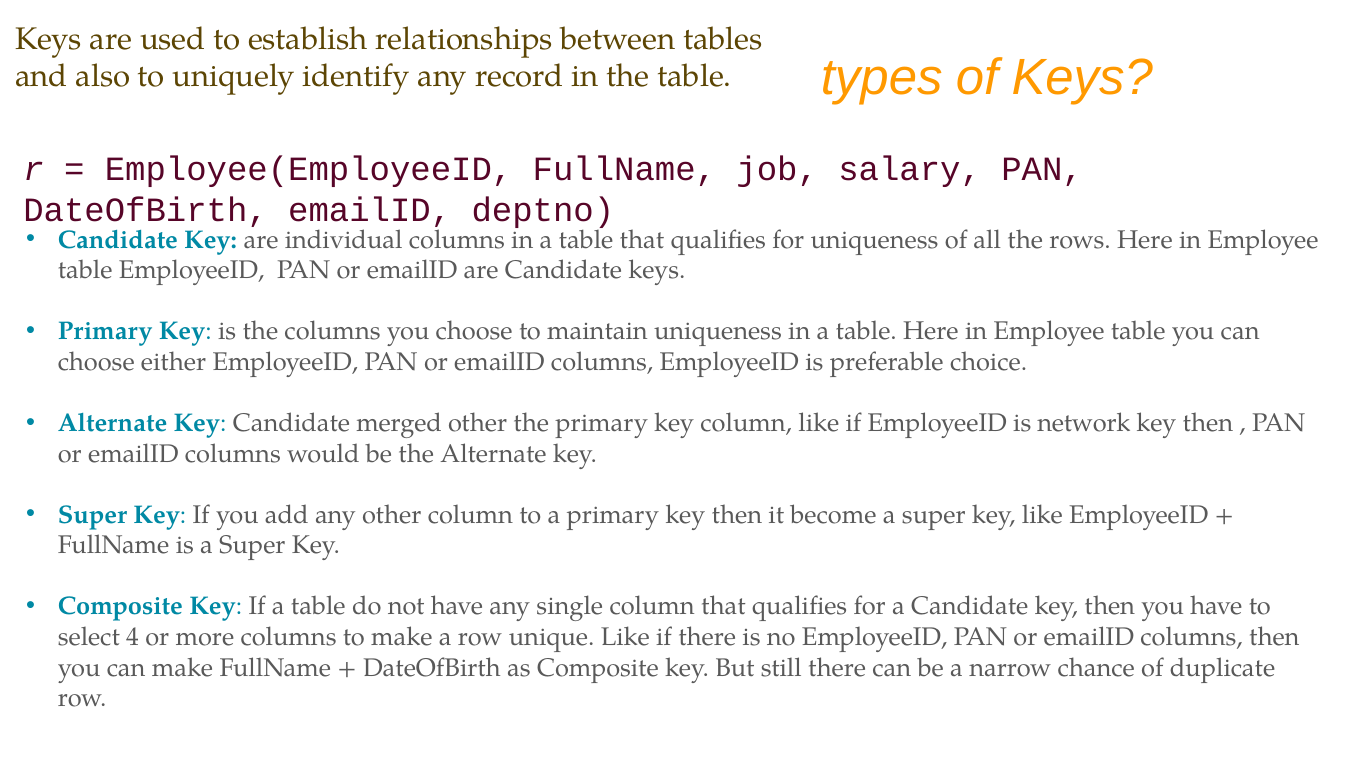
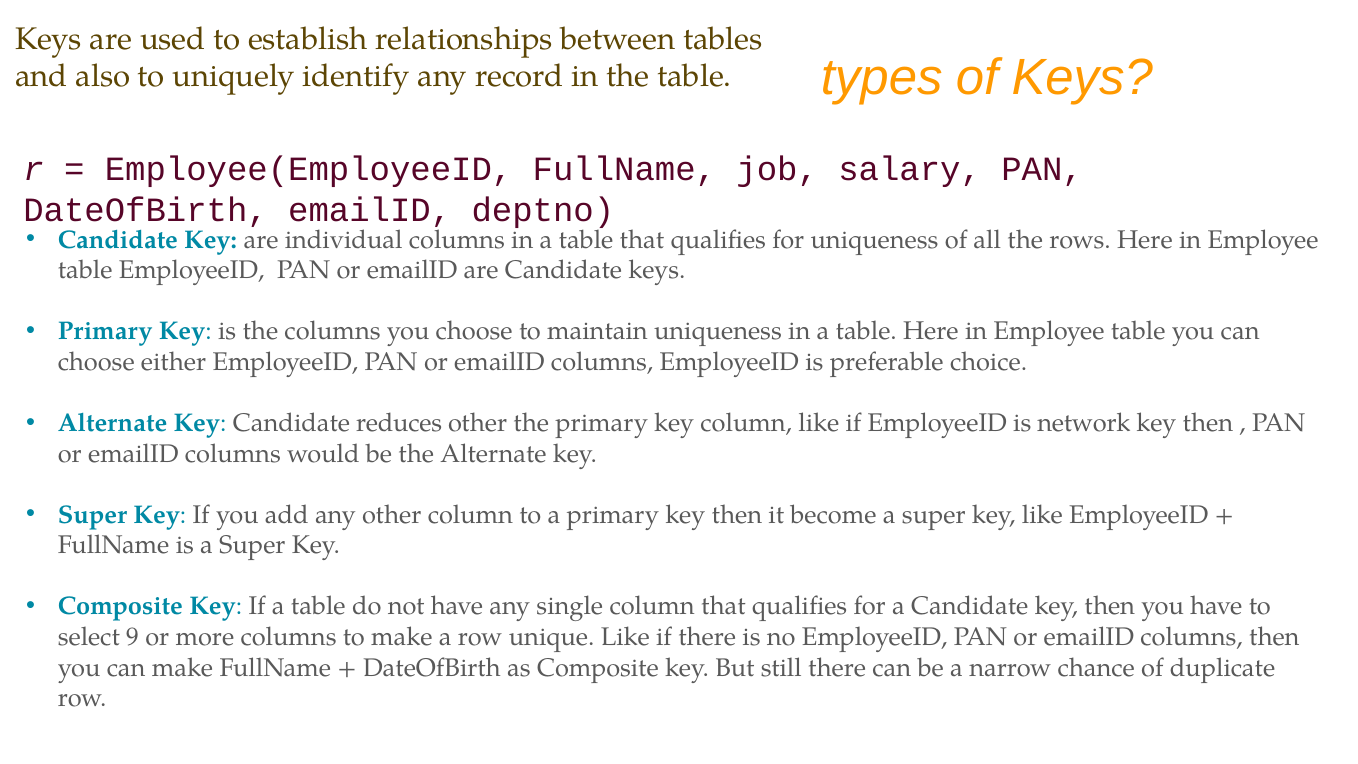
merged: merged -> reduces
4: 4 -> 9
